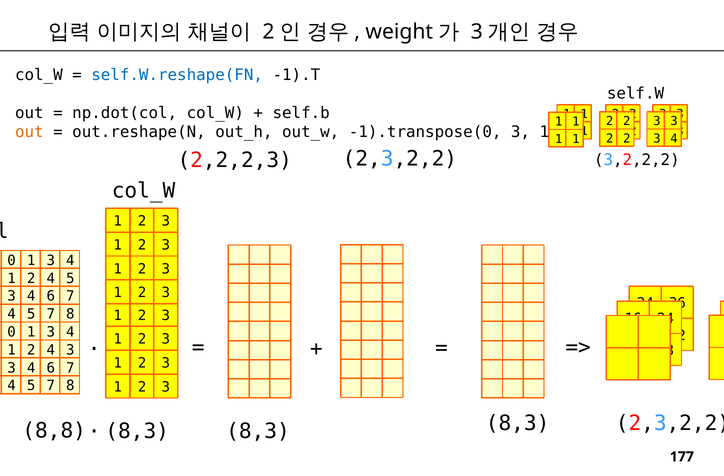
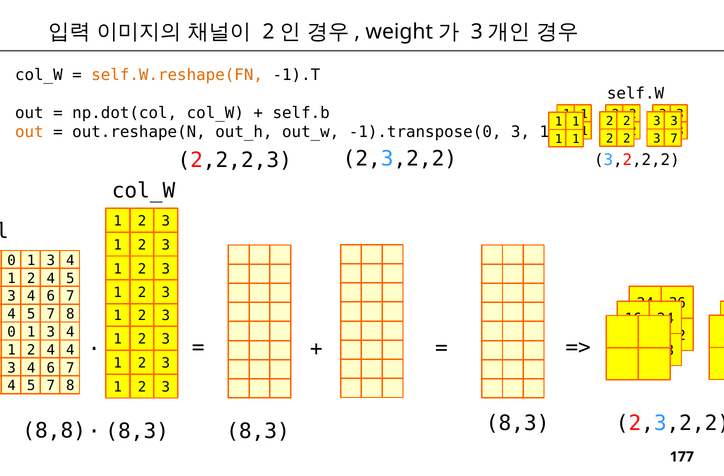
self.W.reshape(FN colour: blue -> orange
4 at (674, 138): 4 -> 7
4 3: 3 -> 4
